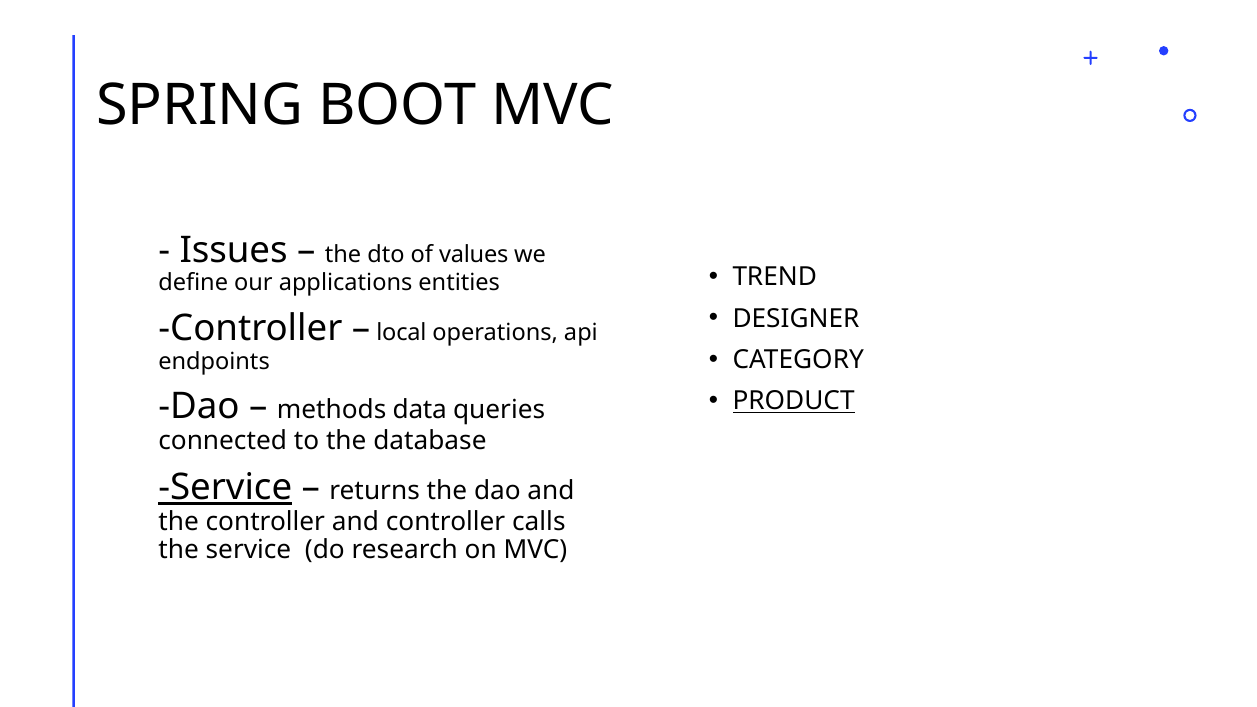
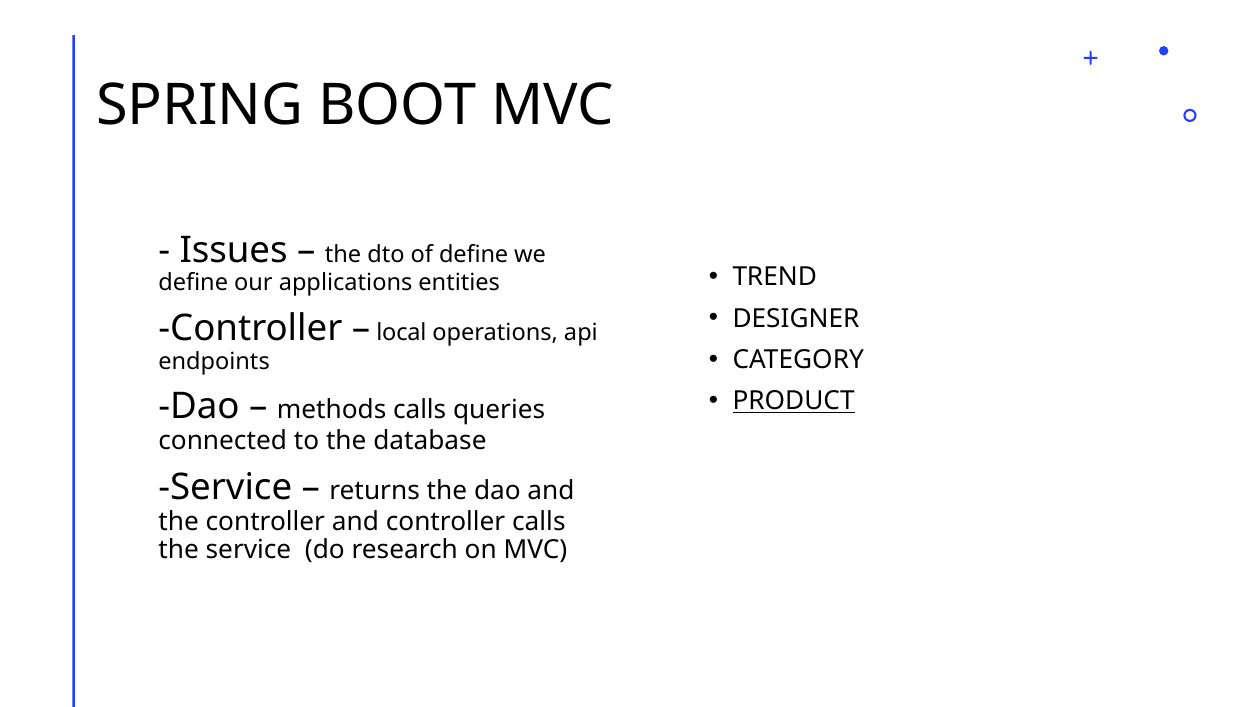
of values: values -> define
methods data: data -> calls
Service at (225, 488) underline: present -> none
